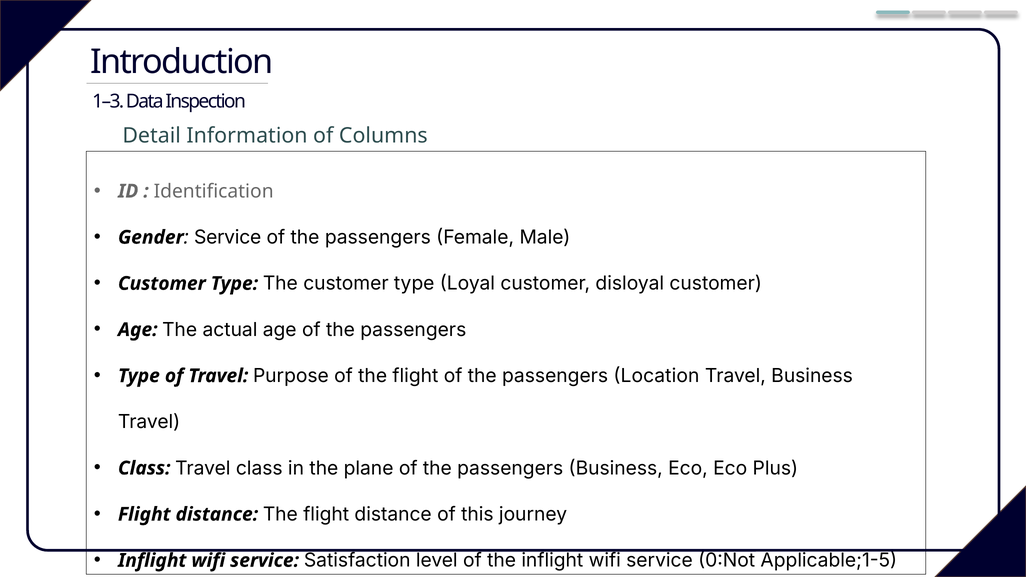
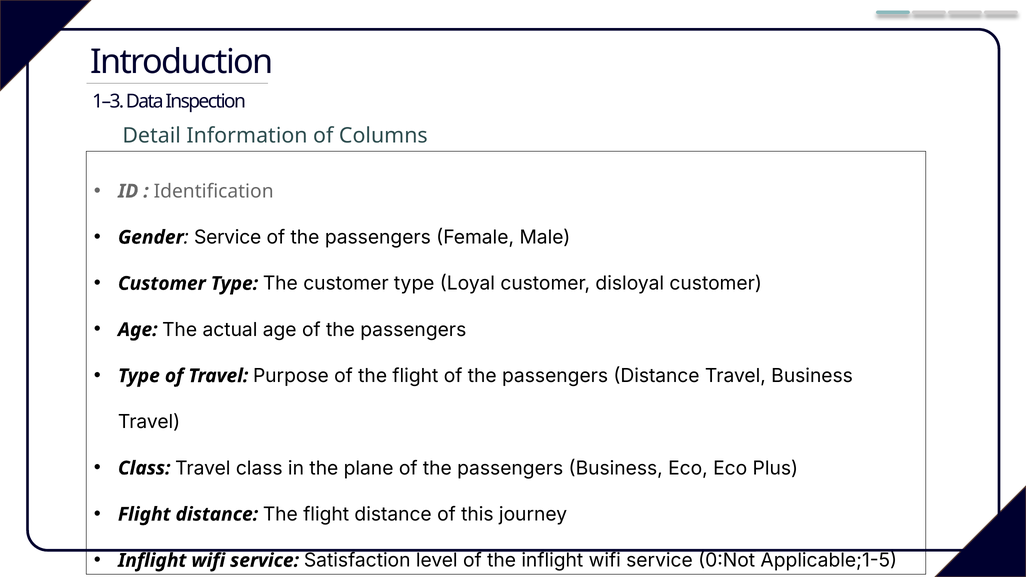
passengers Location: Location -> Distance
